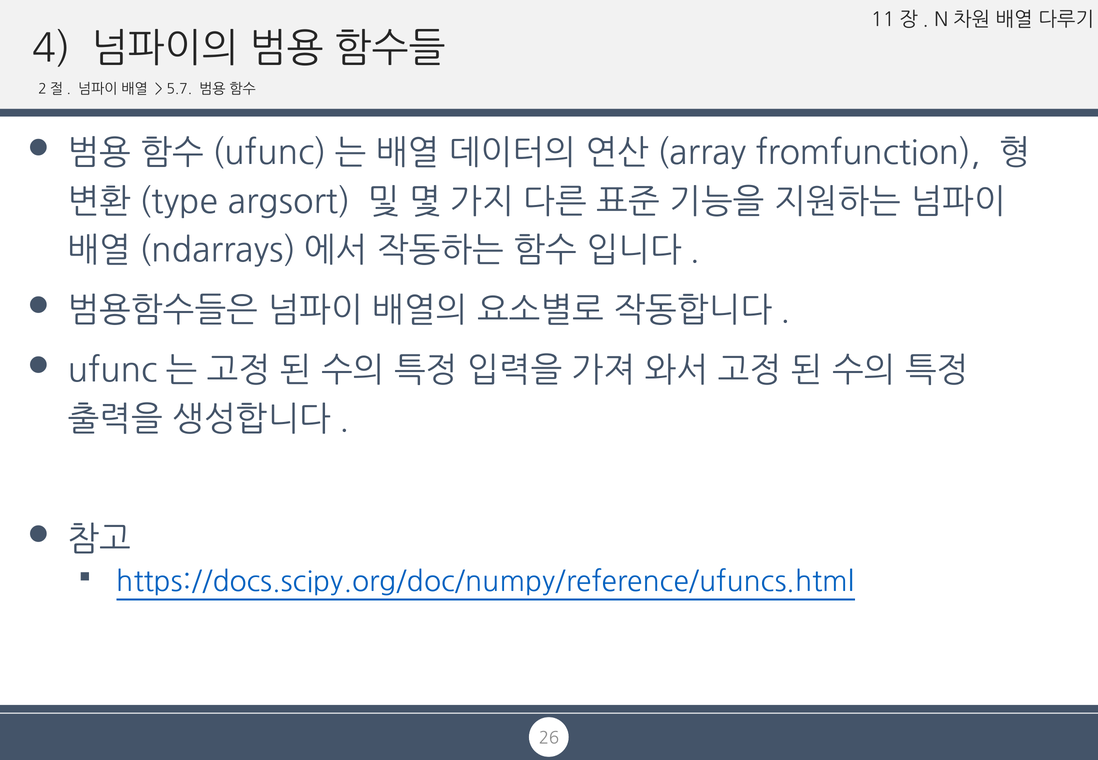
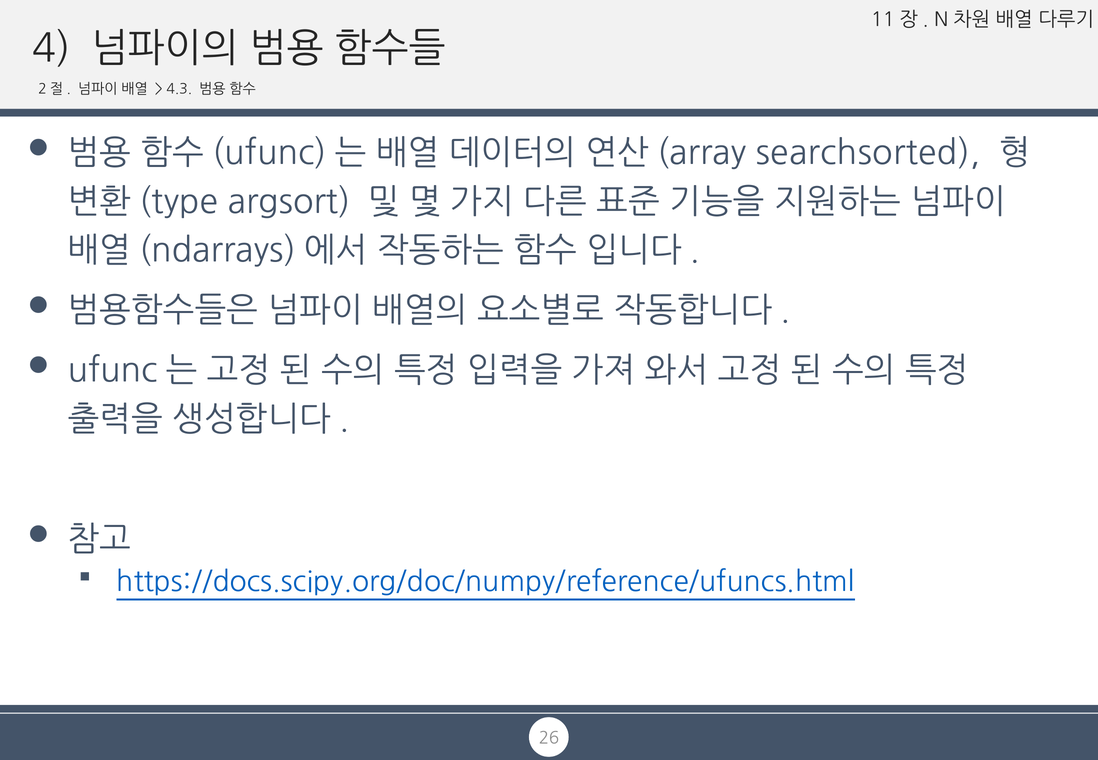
5.7: 5.7 -> 4.3
fromfunction: fromfunction -> searchsorted
